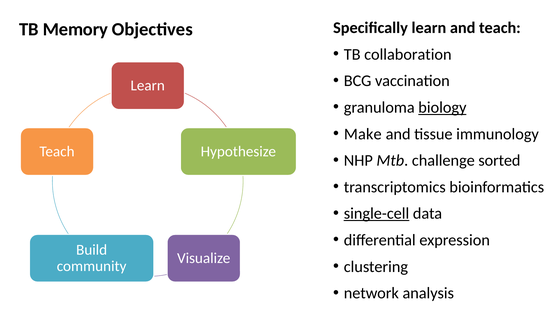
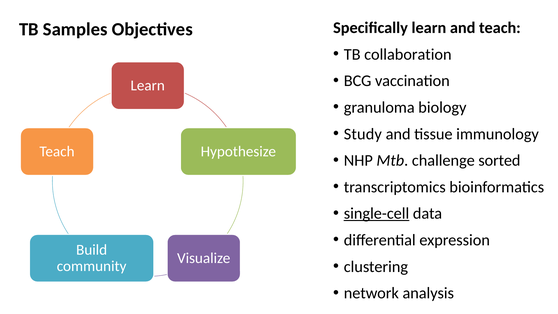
Memory: Memory -> Samples
biology underline: present -> none
Make: Make -> Study
